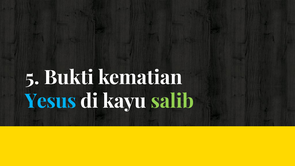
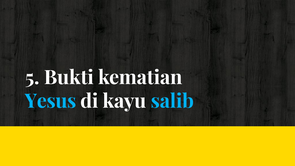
salib colour: light green -> light blue
